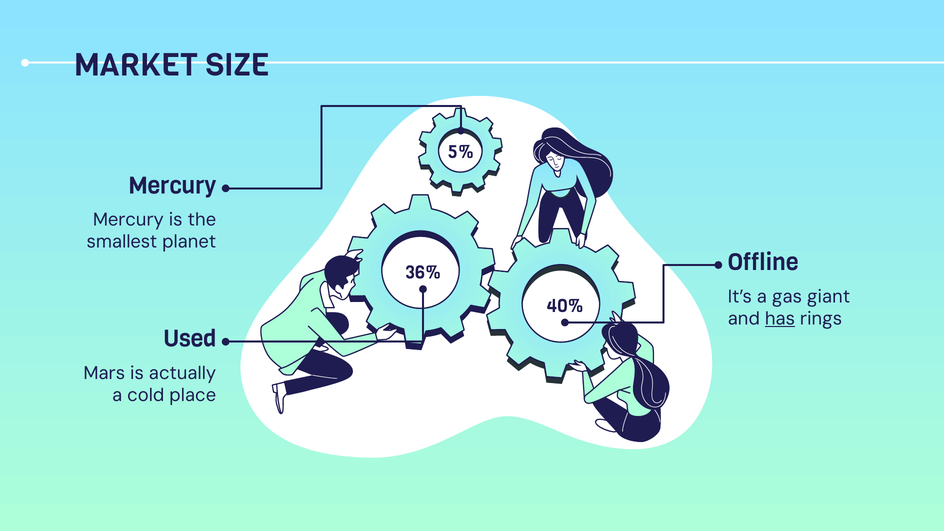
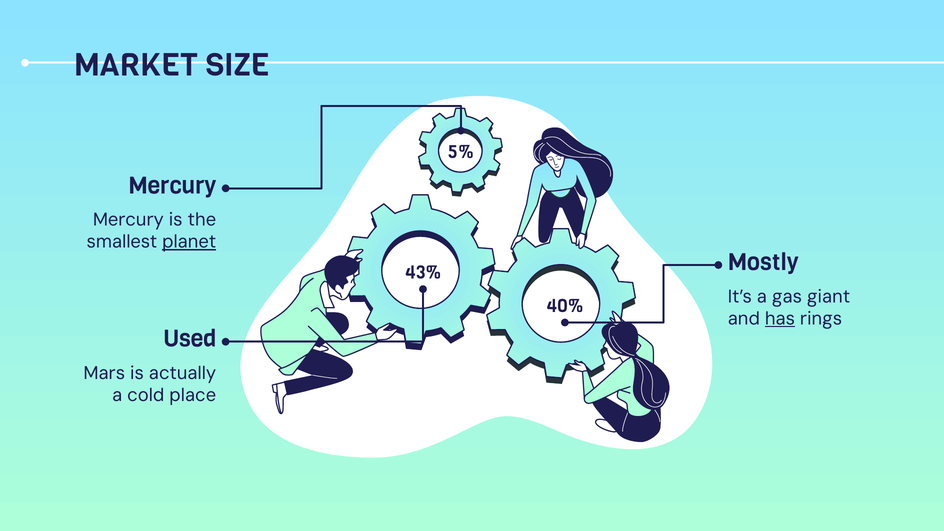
planet underline: none -> present
Offline: Offline -> Mostly
36%: 36% -> 43%
